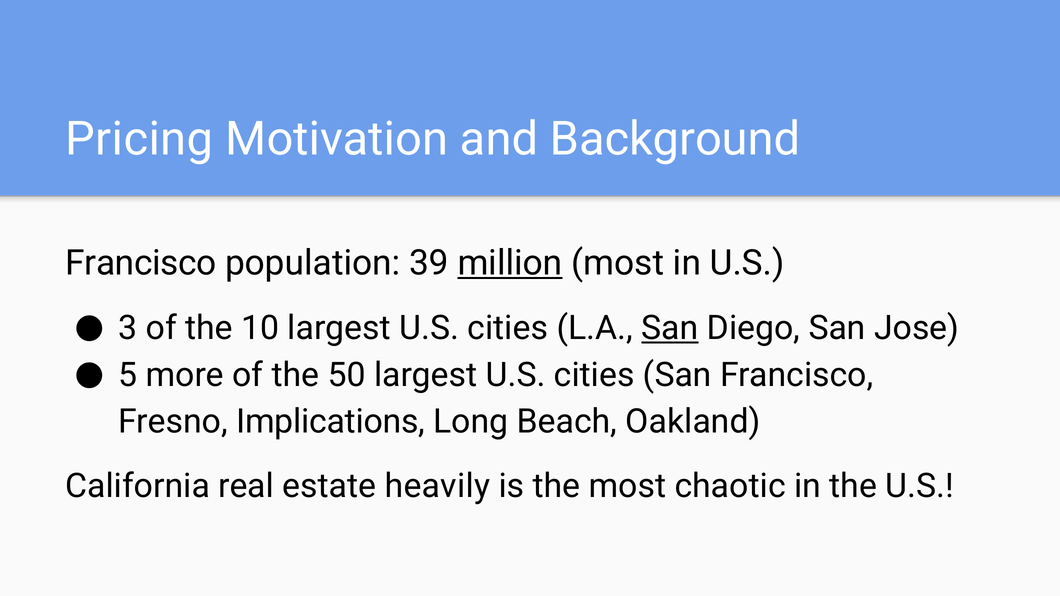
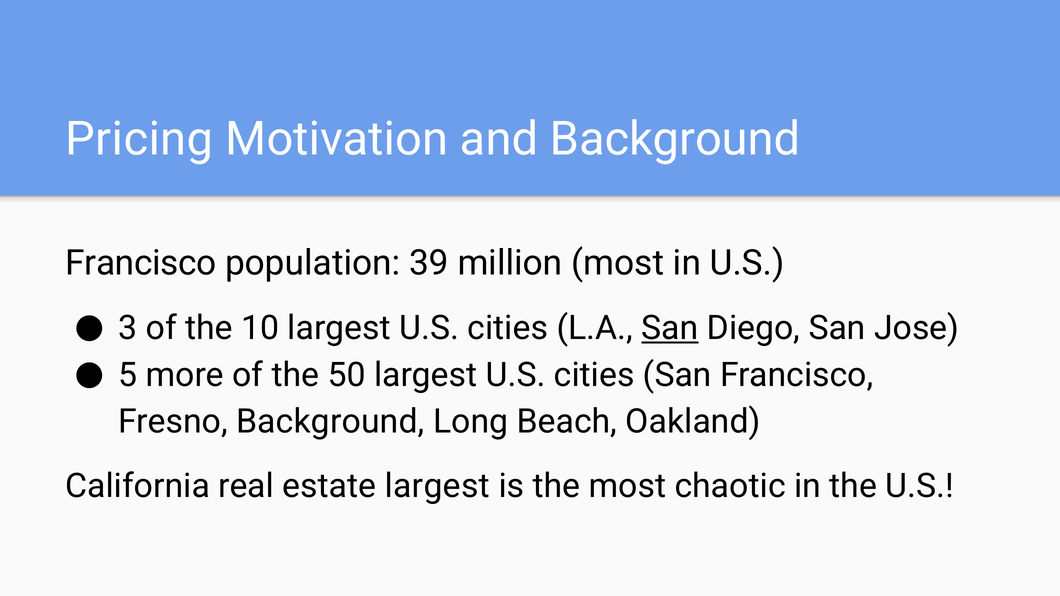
million underline: present -> none
Fresno Implications: Implications -> Background
estate heavily: heavily -> largest
